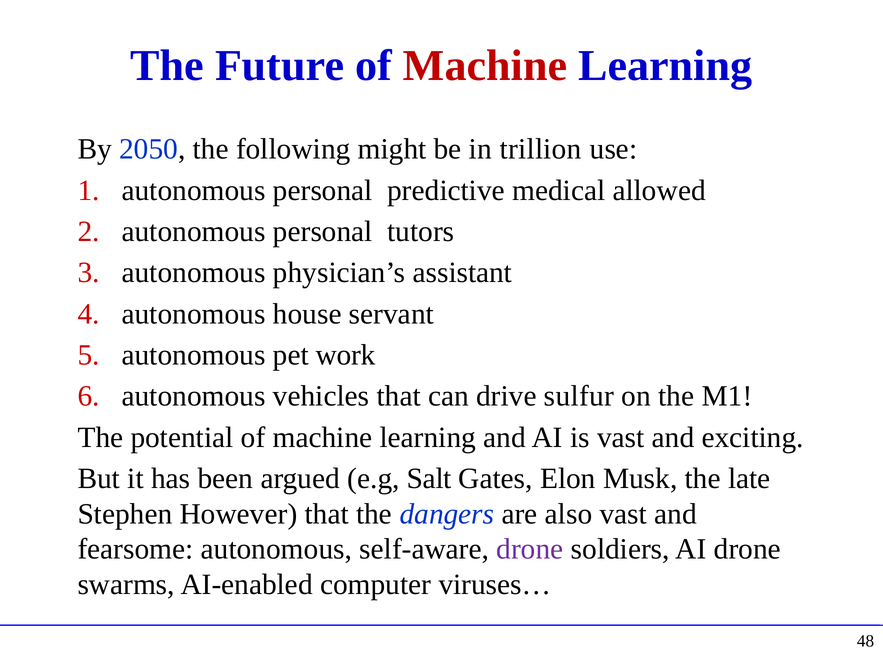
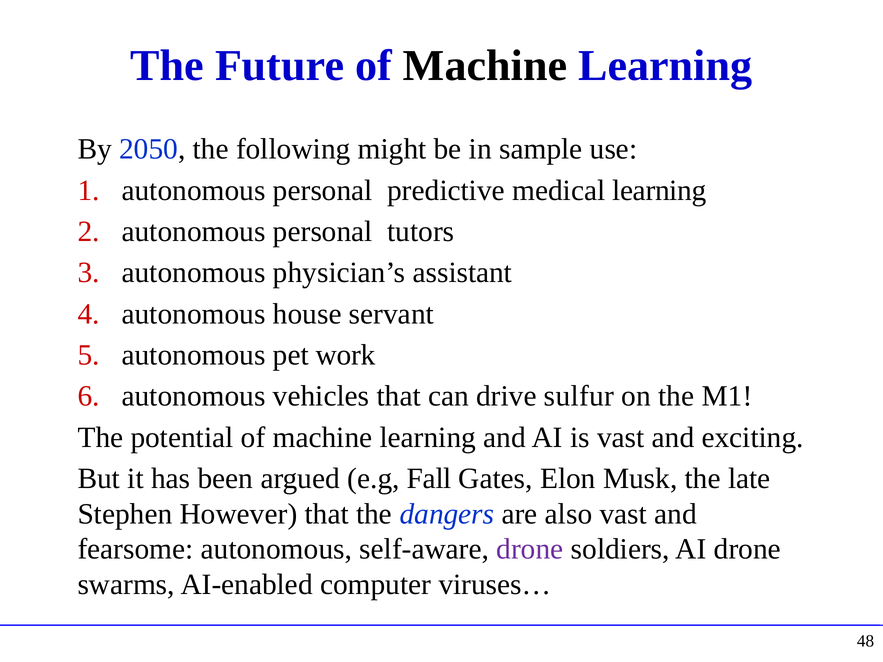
Machine at (485, 66) colour: red -> black
trillion: trillion -> sample
medical allowed: allowed -> learning
Salt: Salt -> Fall
